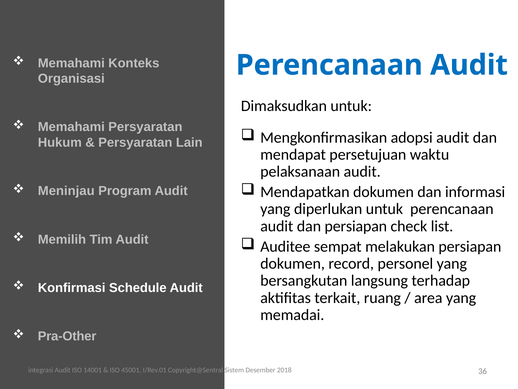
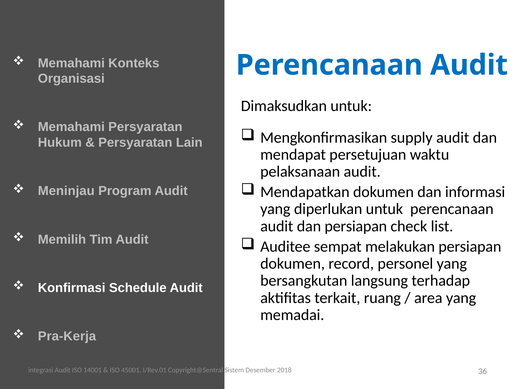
adopsi: adopsi -> supply
Pra-Other: Pra-Other -> Pra-Kerja
